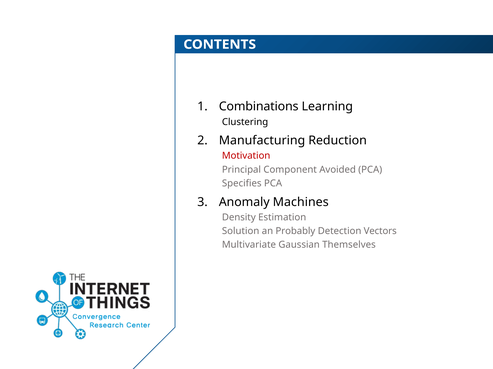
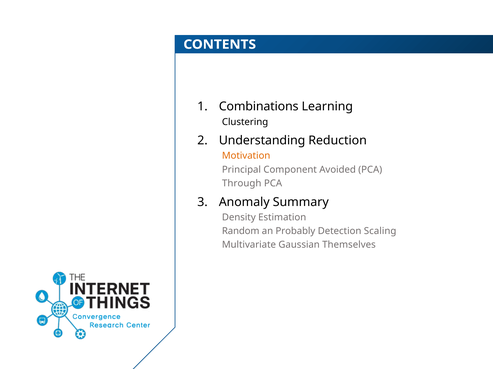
Manufacturing: Manufacturing -> Understanding
Motivation colour: red -> orange
Specifies: Specifies -> Through
Machines: Machines -> Summary
Solution: Solution -> Random
Vectors: Vectors -> Scaling
